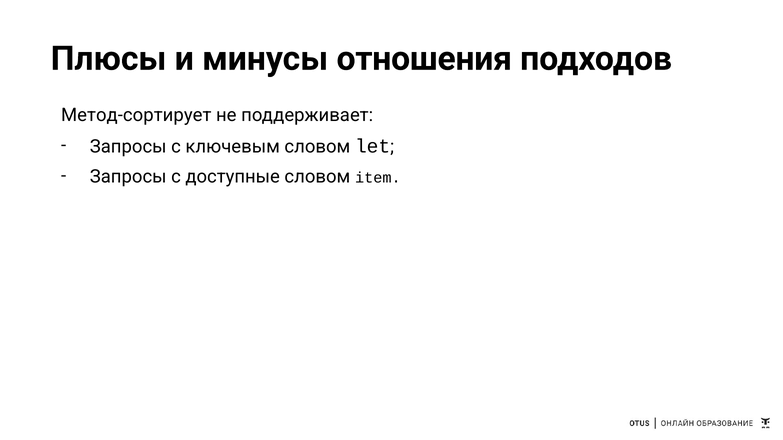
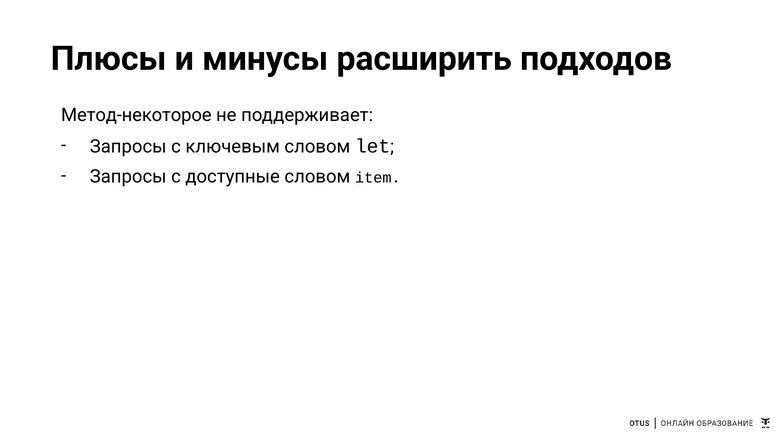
отношения: отношения -> расширить
Метод-сортирует: Метод-сортирует -> Метод-некоторое
